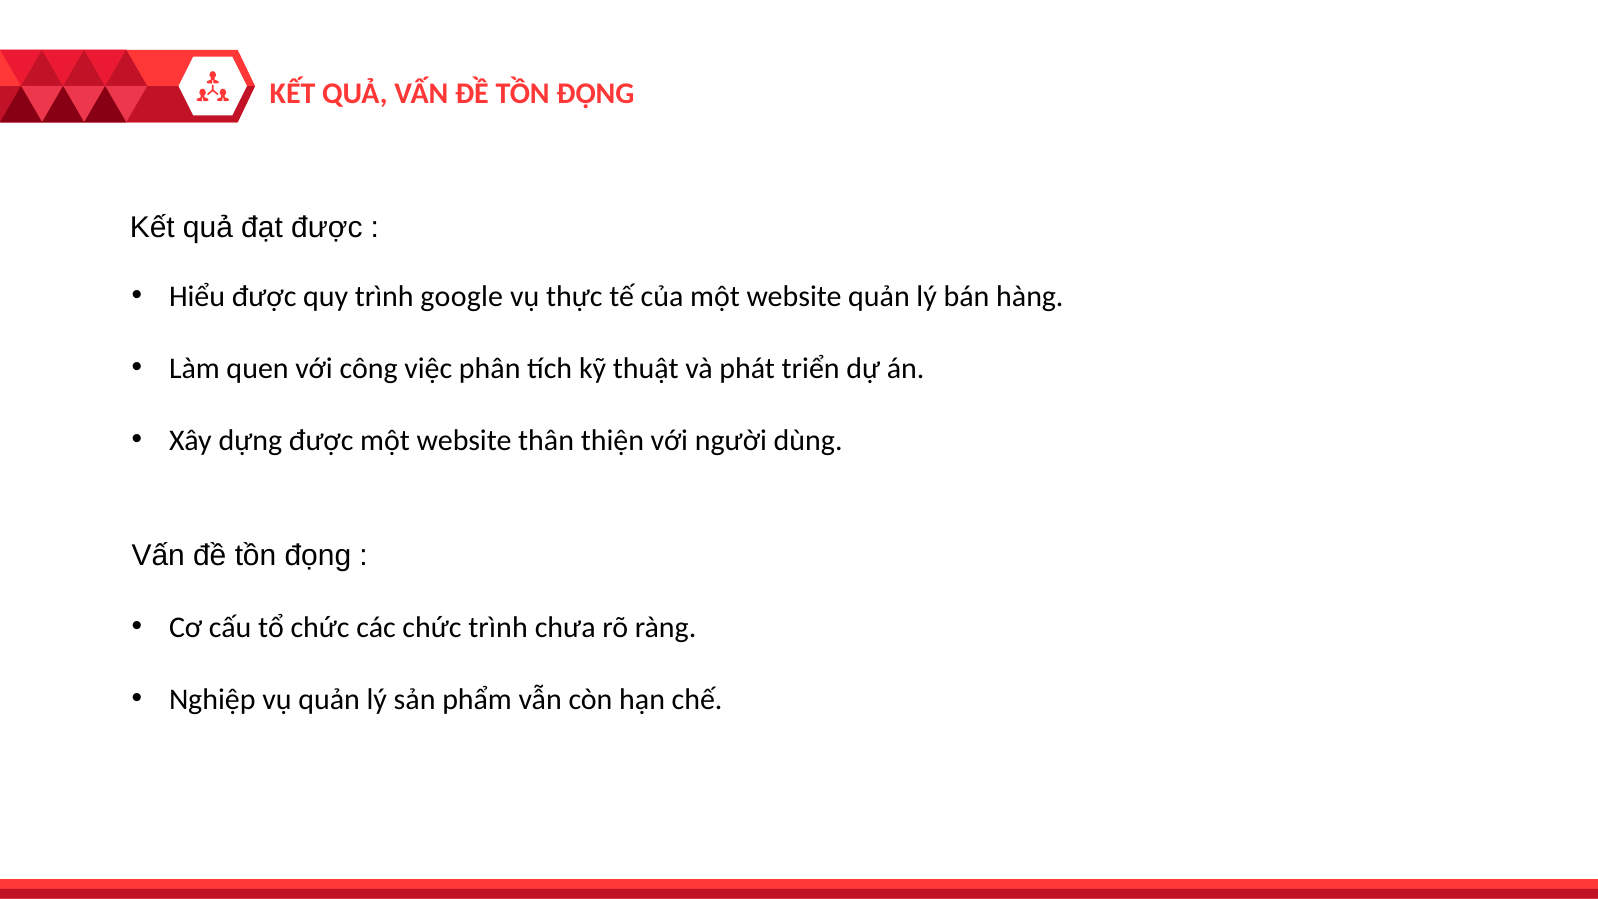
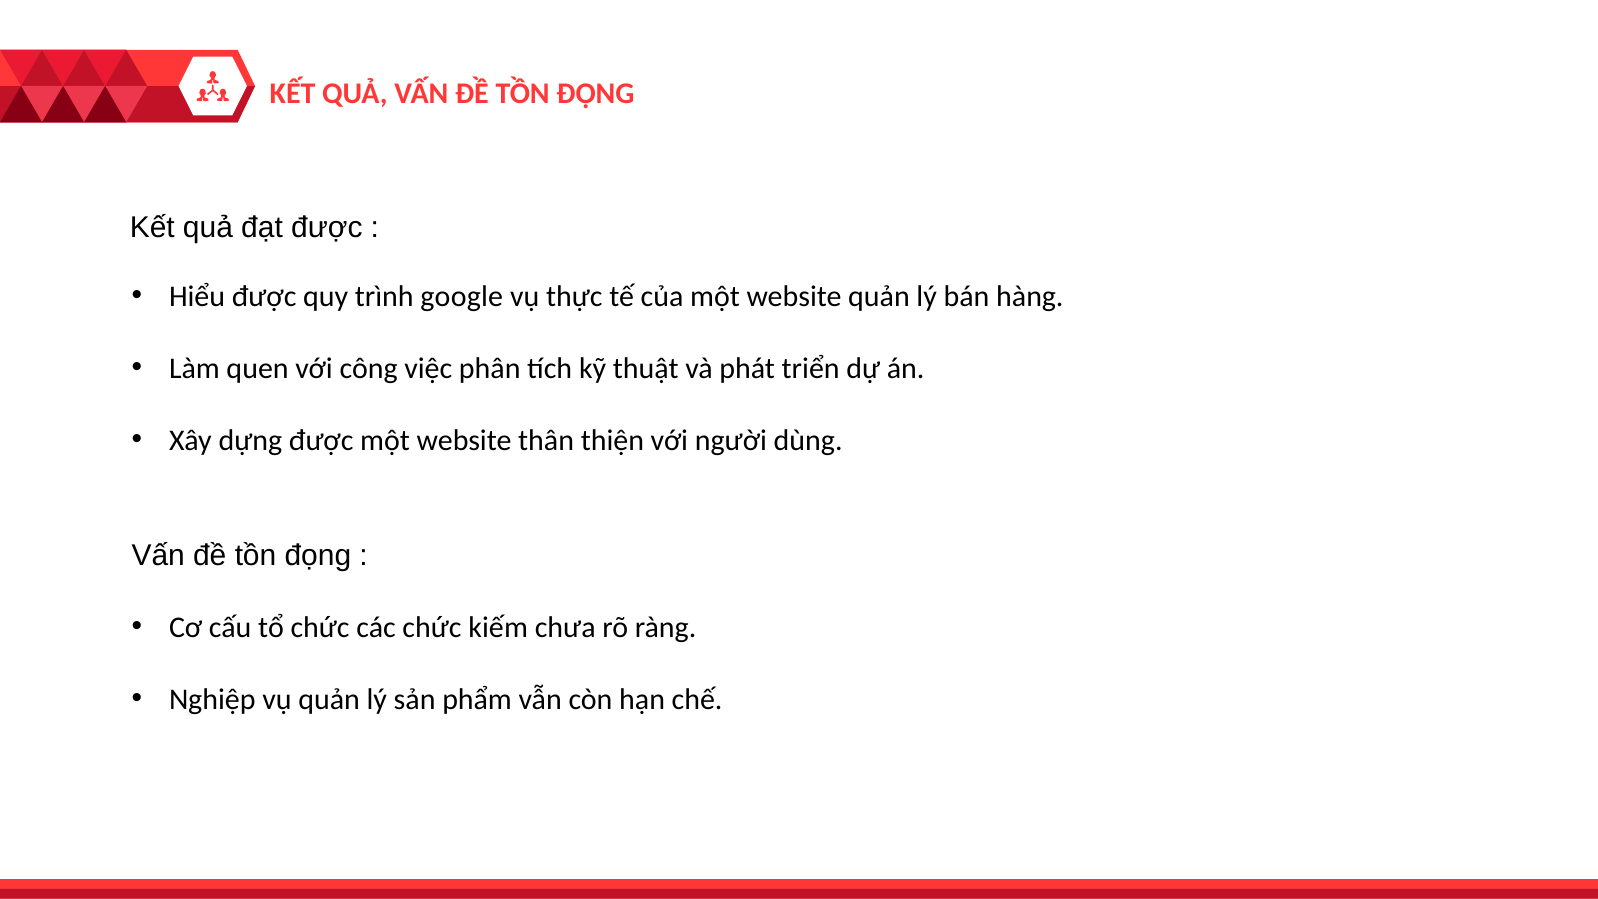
chức trình: trình -> kiếm
